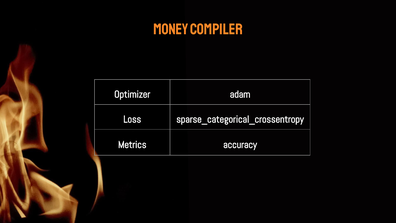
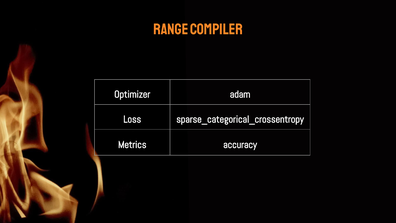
Money: Money -> Range
